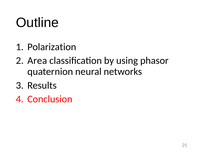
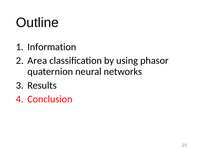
Polarization: Polarization -> Information
